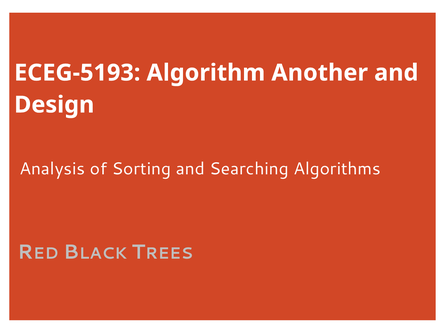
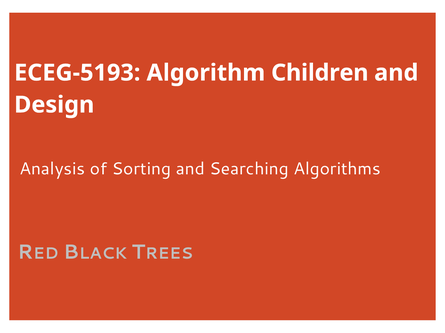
Another: Another -> Children
